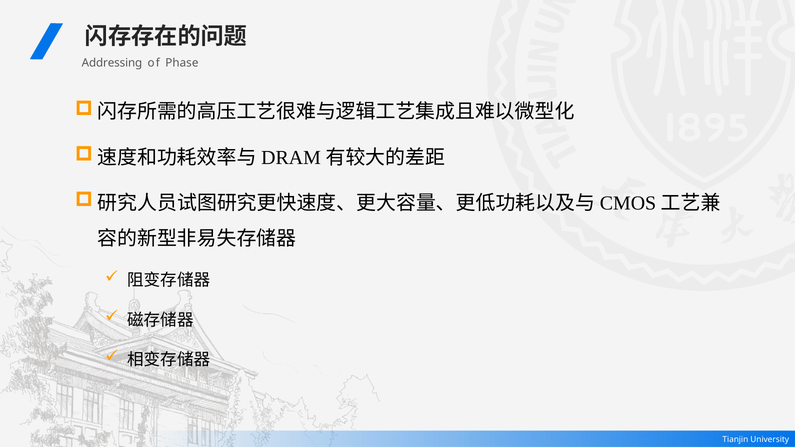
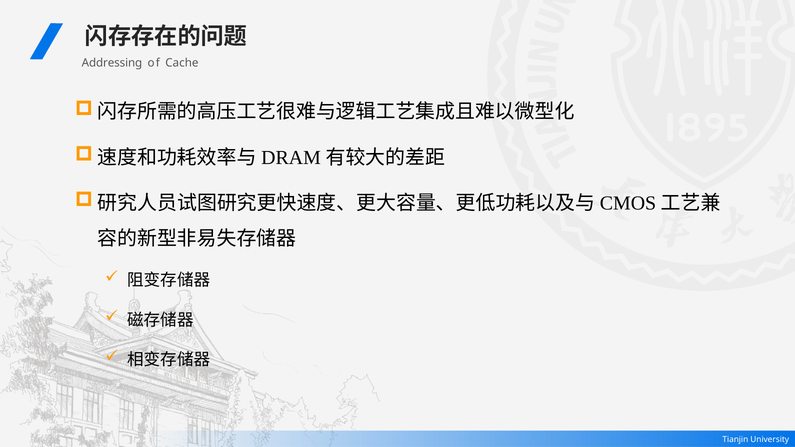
Phase: Phase -> Cache
